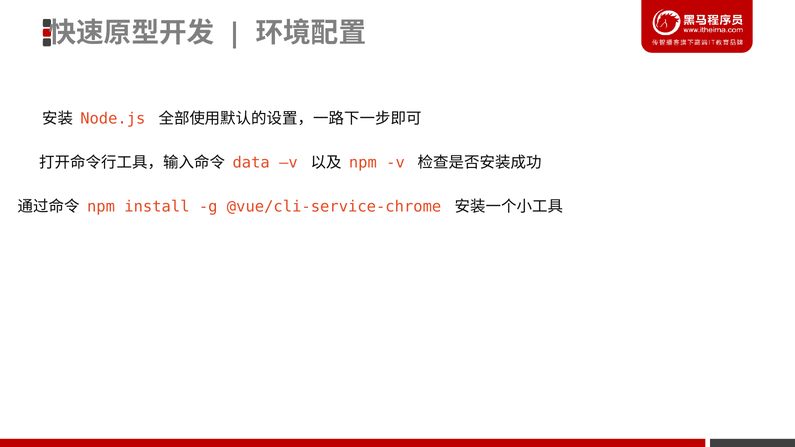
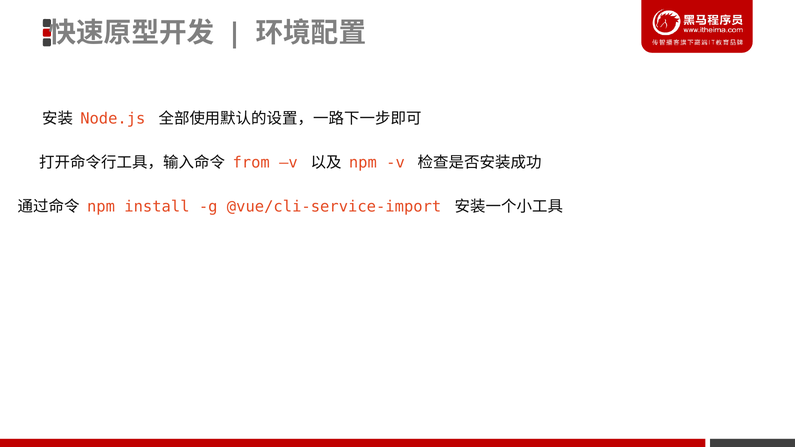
data: data -> from
@vue/cli-service-chrome: @vue/cli-service-chrome -> @vue/cli-service-import
